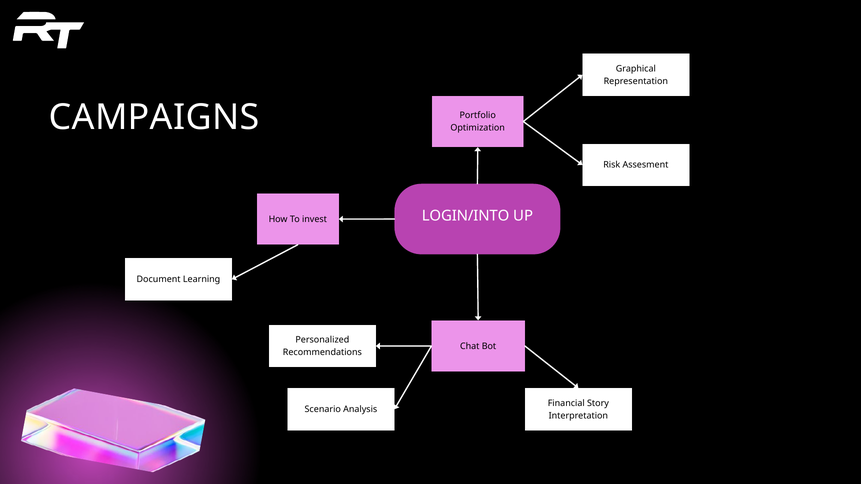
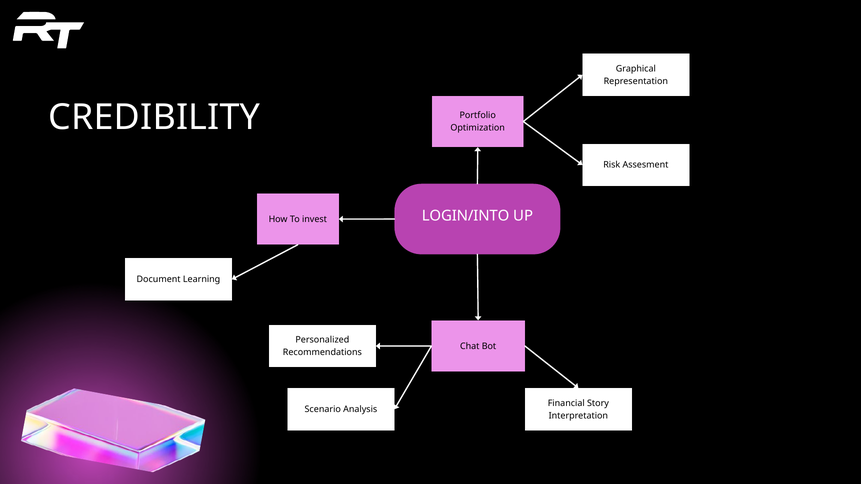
CAMPAIGNS: CAMPAIGNS -> CREDIBILITY
